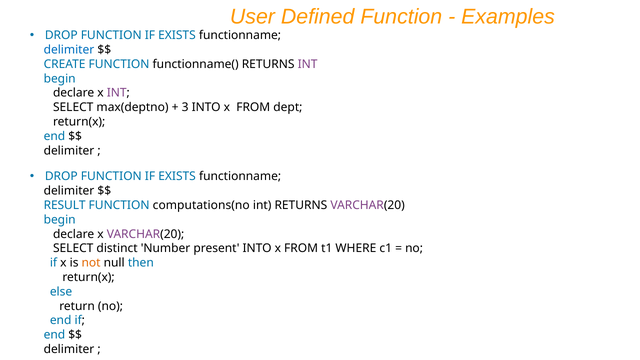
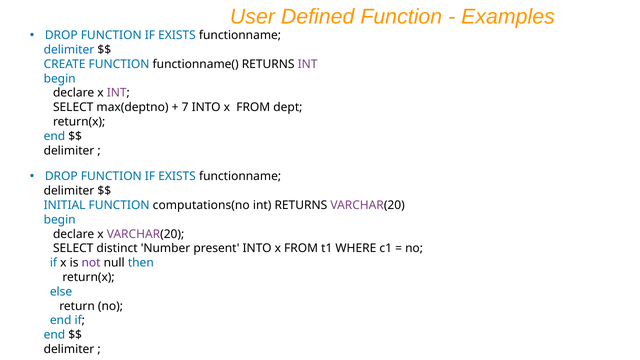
3: 3 -> 7
RESULT: RESULT -> INITIAL
not colour: orange -> purple
